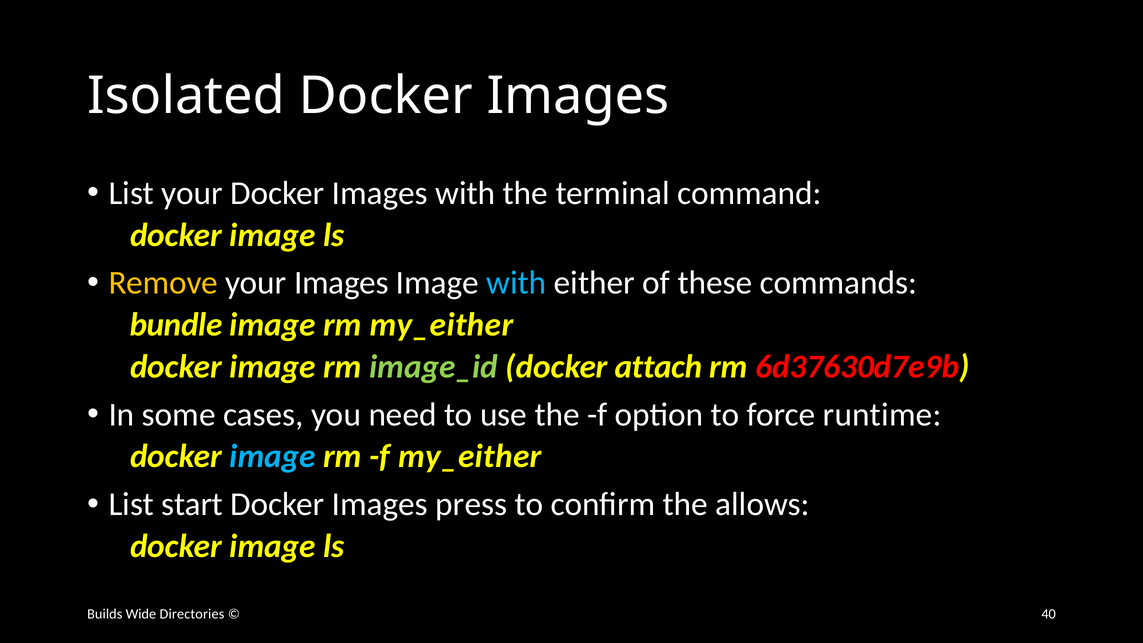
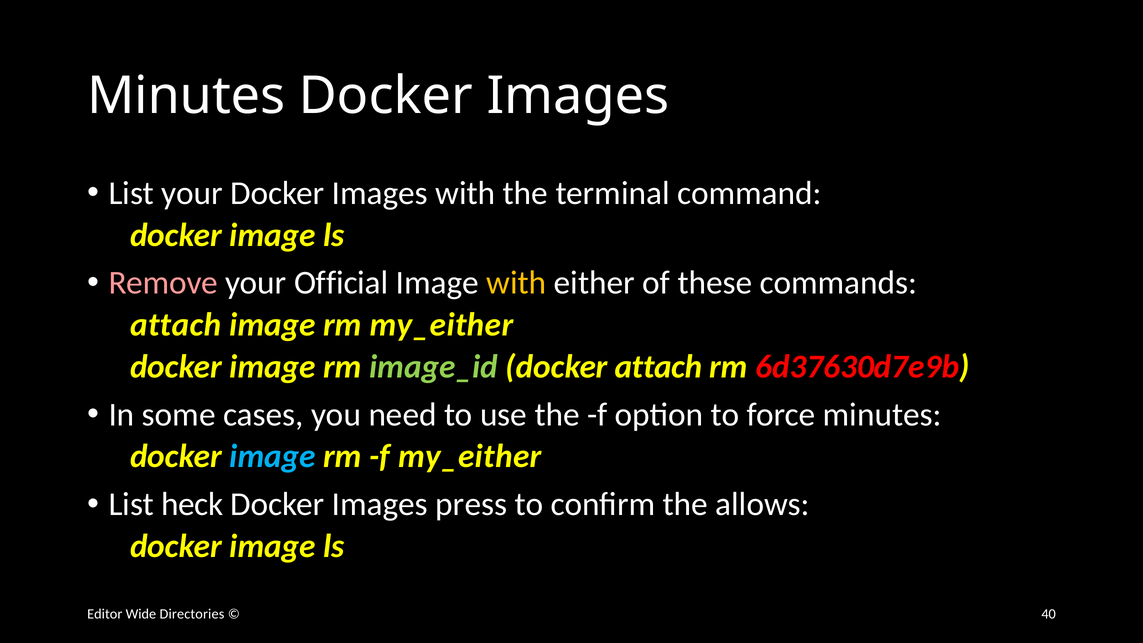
Isolated at (186, 96): Isolated -> Minutes
Remove colour: yellow -> pink
your Images: Images -> Official
with at (516, 283) colour: light blue -> yellow
bundle at (176, 325): bundle -> attach
force runtime: runtime -> minutes
start: start -> heck
Builds: Builds -> Editor
